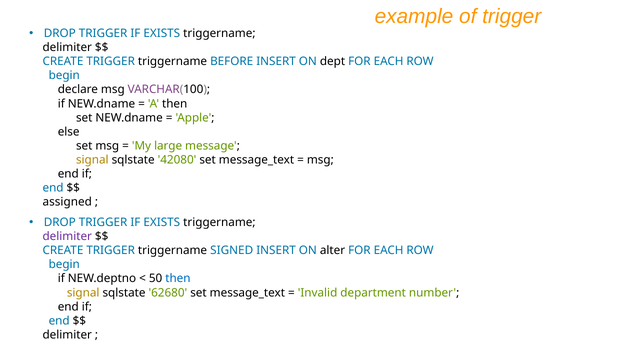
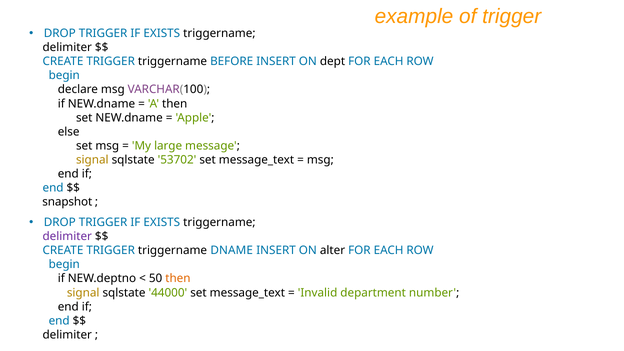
42080: 42080 -> 53702
assigned: assigned -> snapshot
SIGNED: SIGNED -> DNAME
then at (178, 279) colour: blue -> orange
62680: 62680 -> 44000
